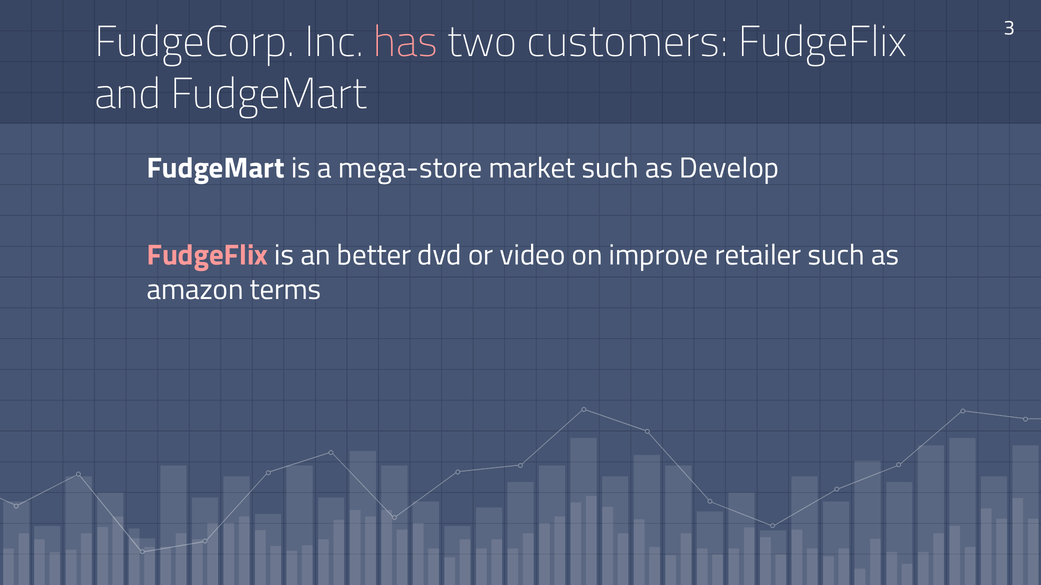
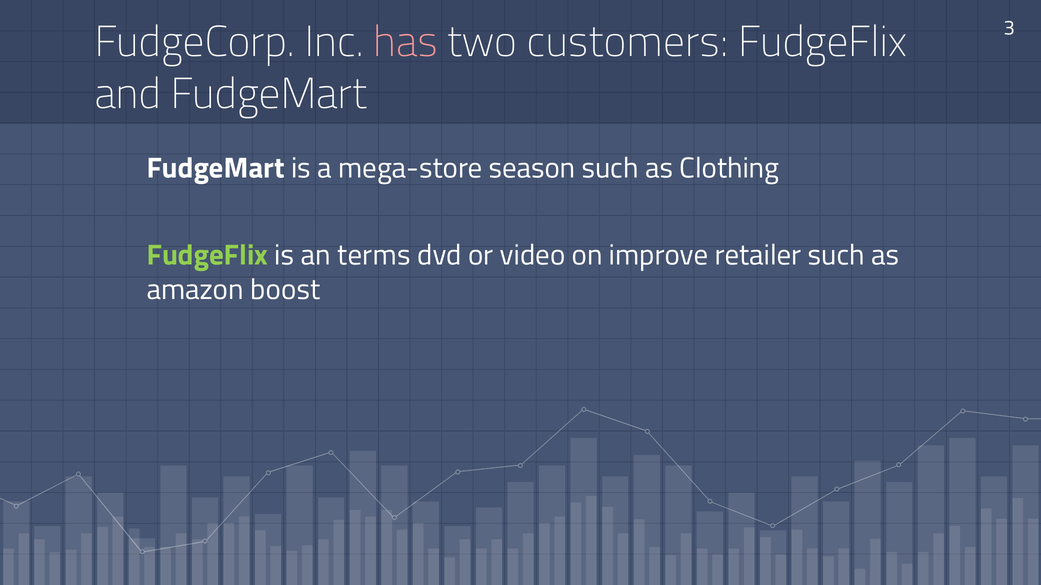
market: market -> season
Develop: Develop -> Clothing
FudgeFlix at (207, 255) colour: pink -> light green
better: better -> terms
terms: terms -> boost
